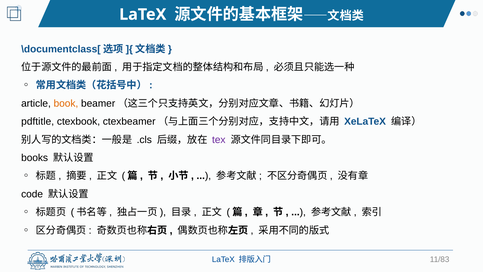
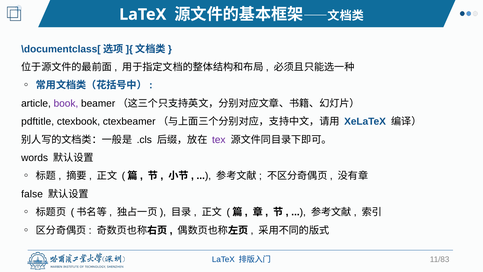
book colour: orange -> purple
books: books -> words
code: code -> false
